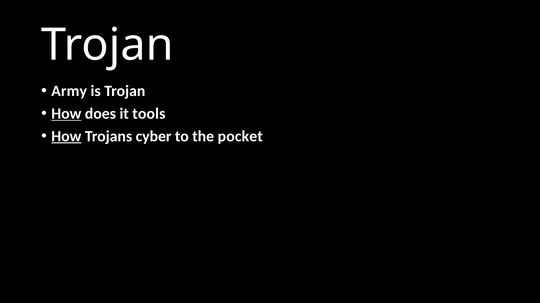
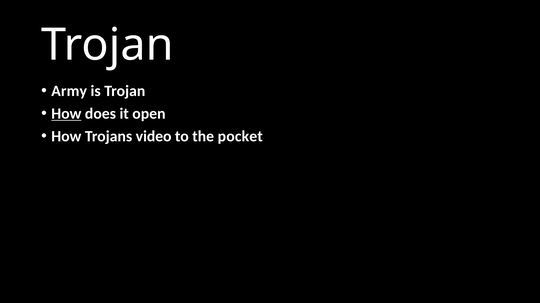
tools: tools -> open
How at (66, 136) underline: present -> none
cyber: cyber -> video
